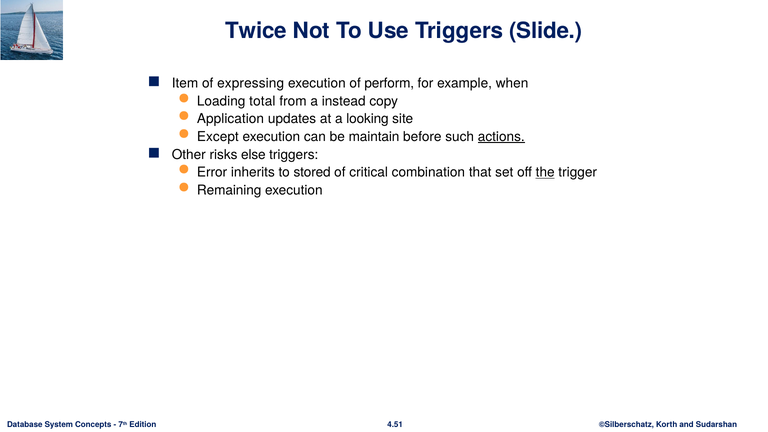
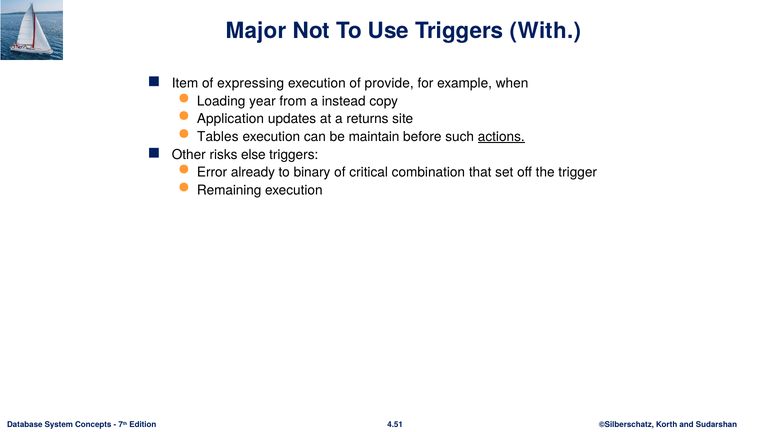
Twice: Twice -> Major
Slide: Slide -> With
perform: perform -> provide
total: total -> year
looking: looking -> returns
Except: Except -> Tables
inherits: inherits -> already
stored: stored -> binary
the underline: present -> none
